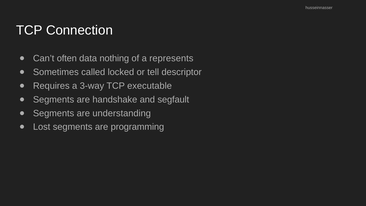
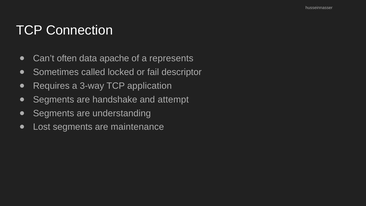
nothing: nothing -> apache
tell: tell -> fail
executable: executable -> application
segfault: segfault -> attempt
programming: programming -> maintenance
